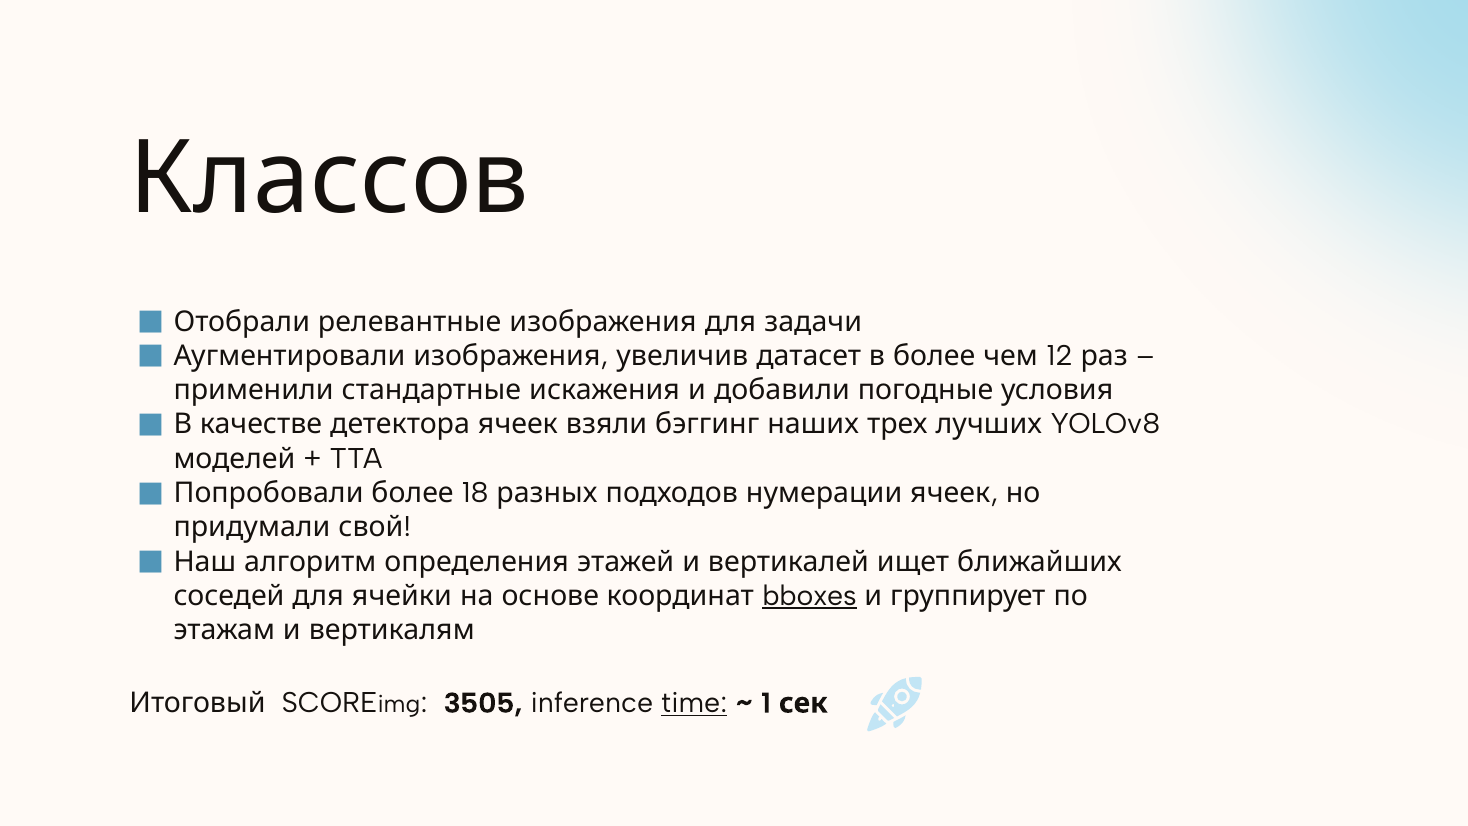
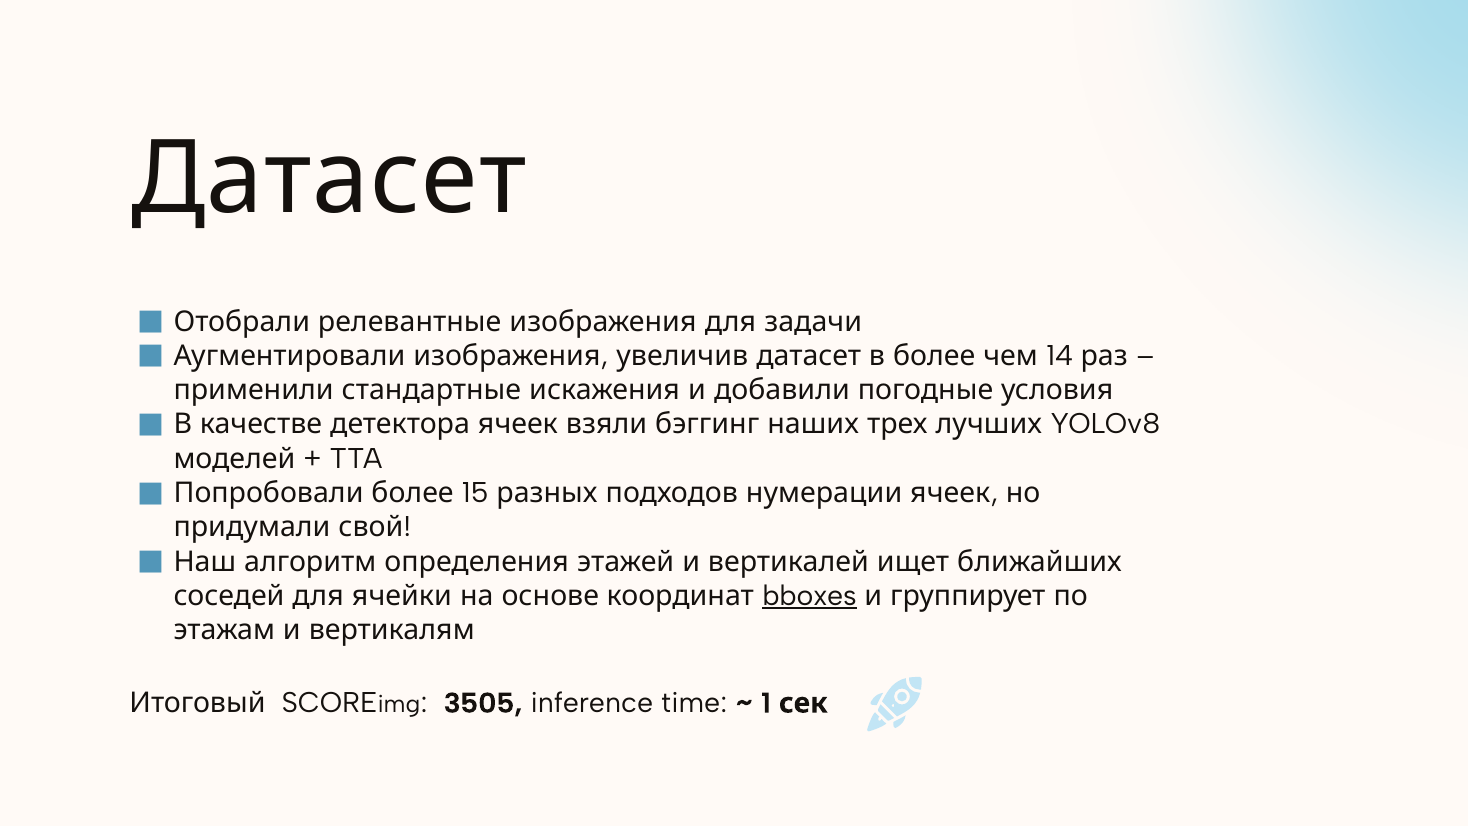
Классов at (329, 179): Классов -> Датасет
12: 12 -> 14
18: 18 -> 15
time underline: present -> none
